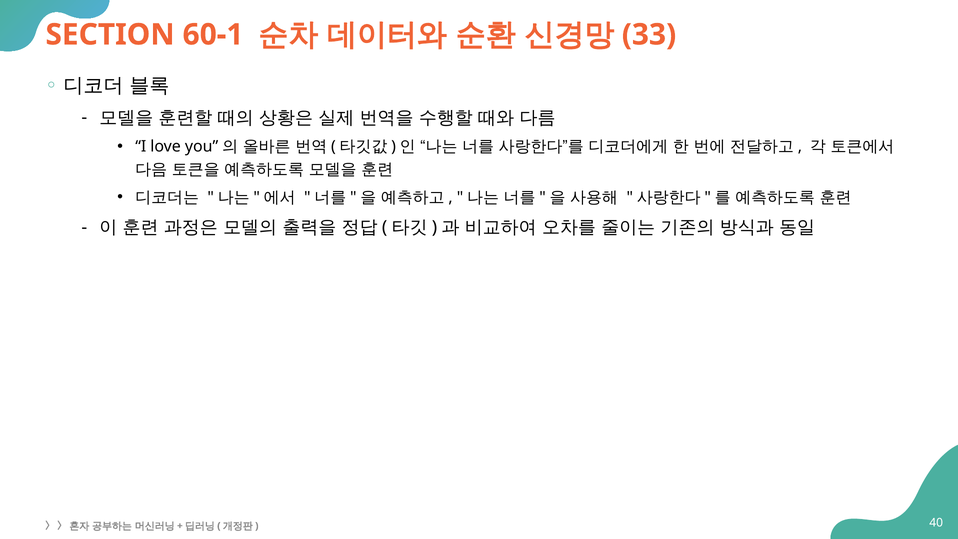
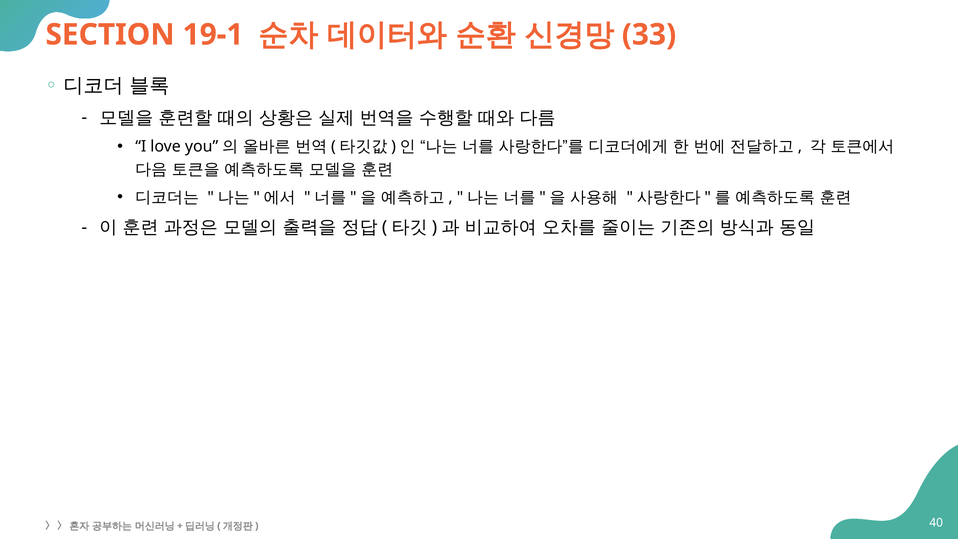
60-1: 60-1 -> 19-1
